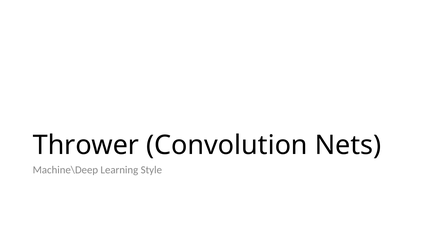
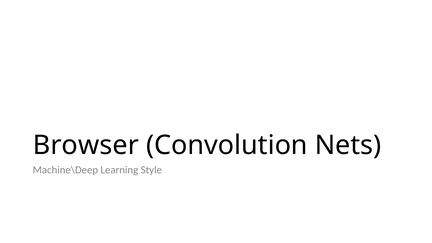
Thrower: Thrower -> Browser
